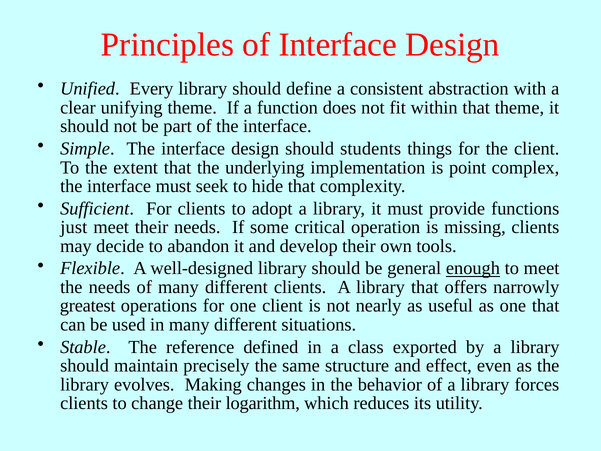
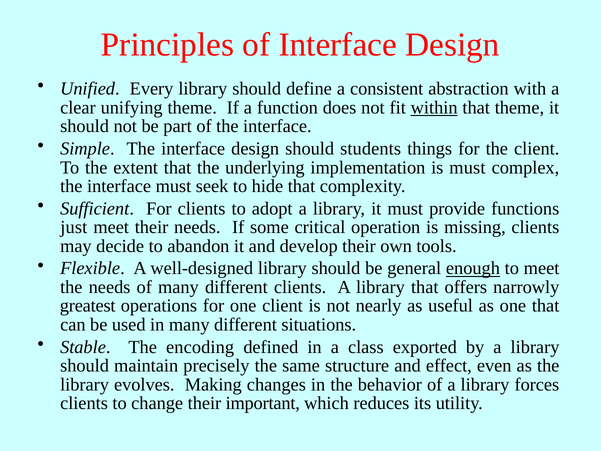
within underline: none -> present
is point: point -> must
reference: reference -> encoding
logarithm: logarithm -> important
